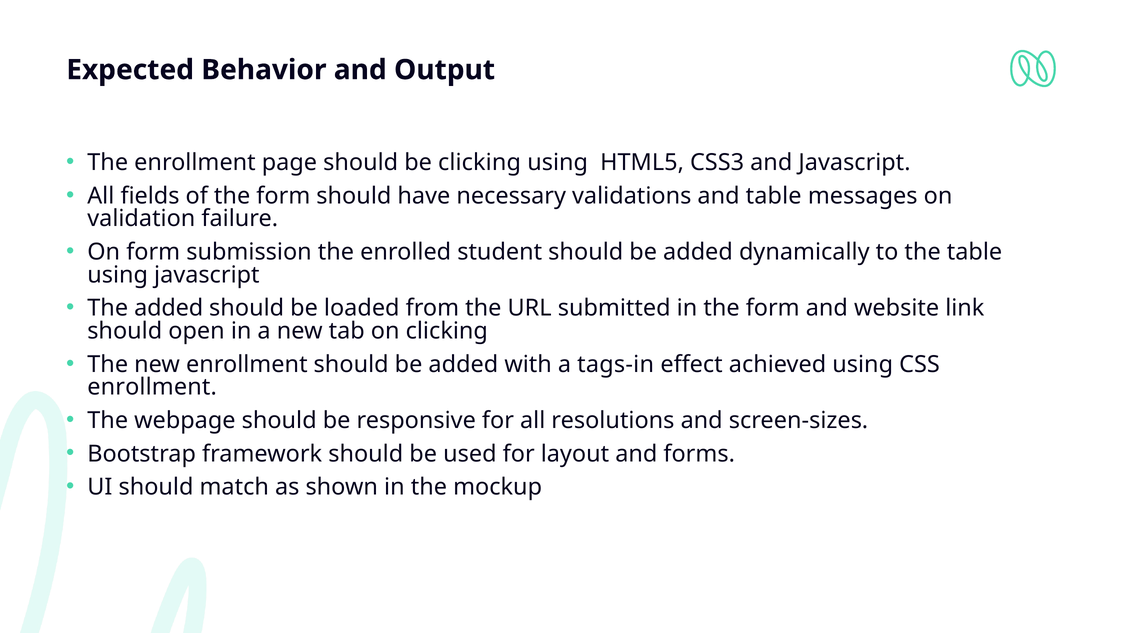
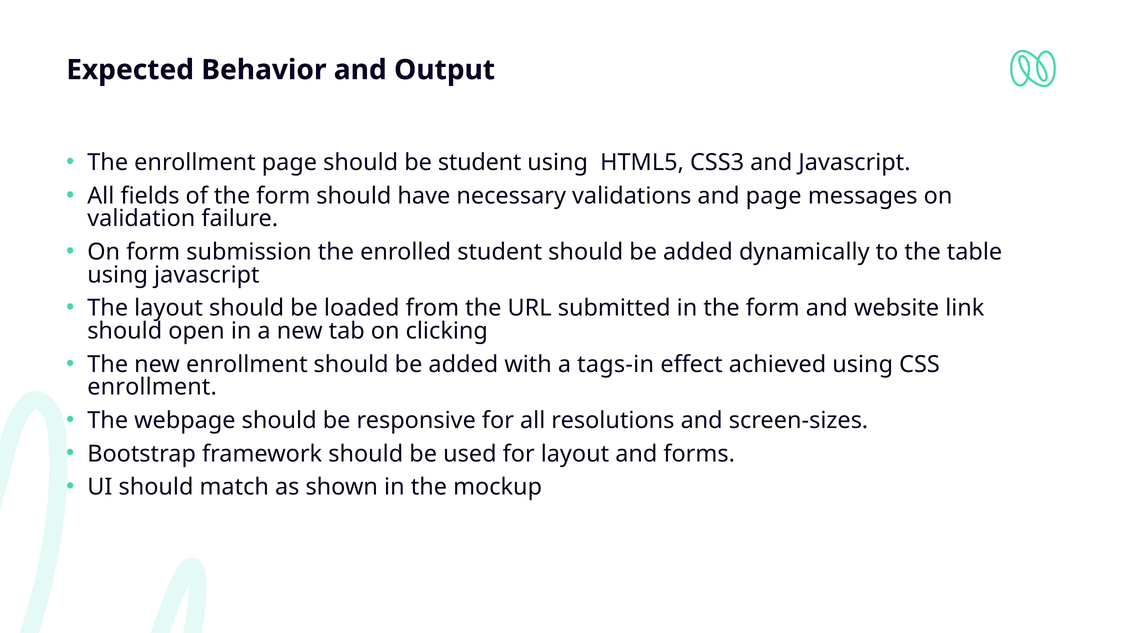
be clicking: clicking -> student
and table: table -> page
The added: added -> layout
